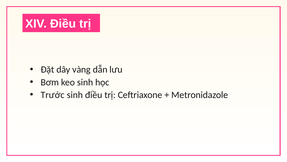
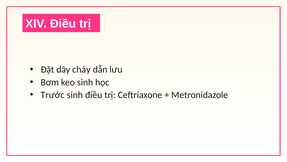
vàng: vàng -> chảy
